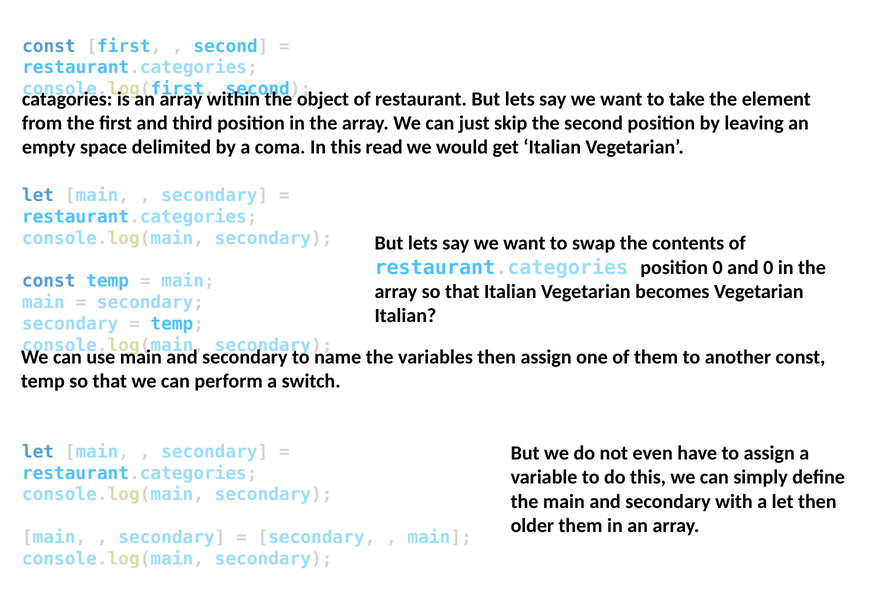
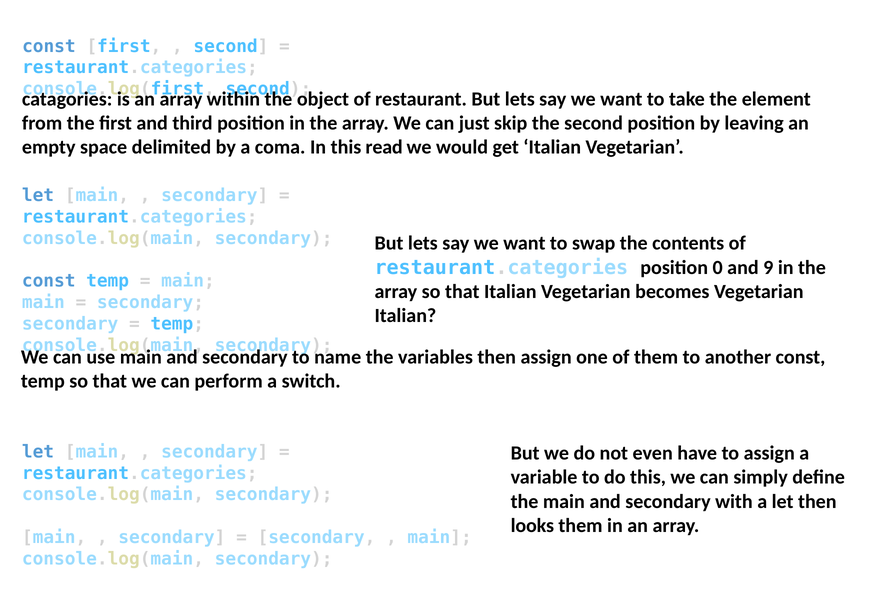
and 0: 0 -> 9
older: older -> looks
